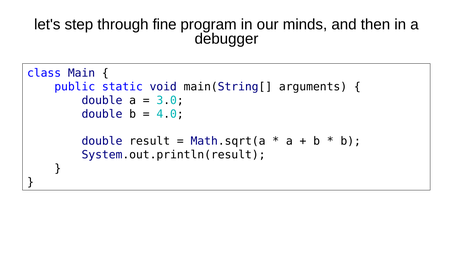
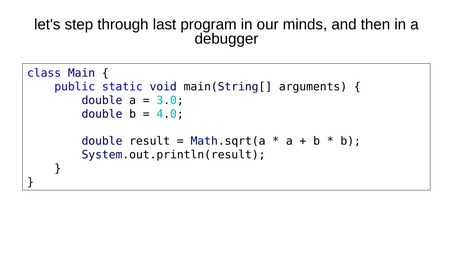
fine: fine -> last
